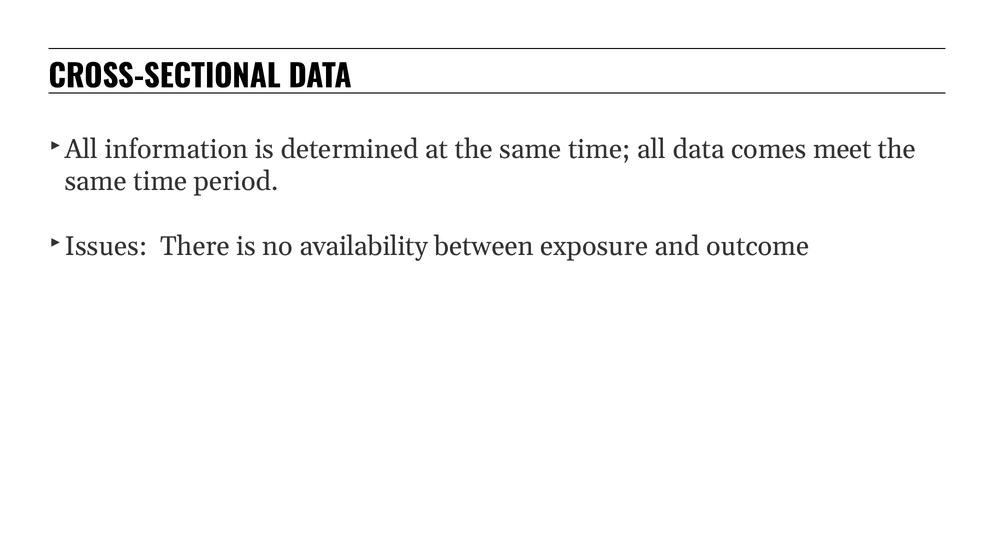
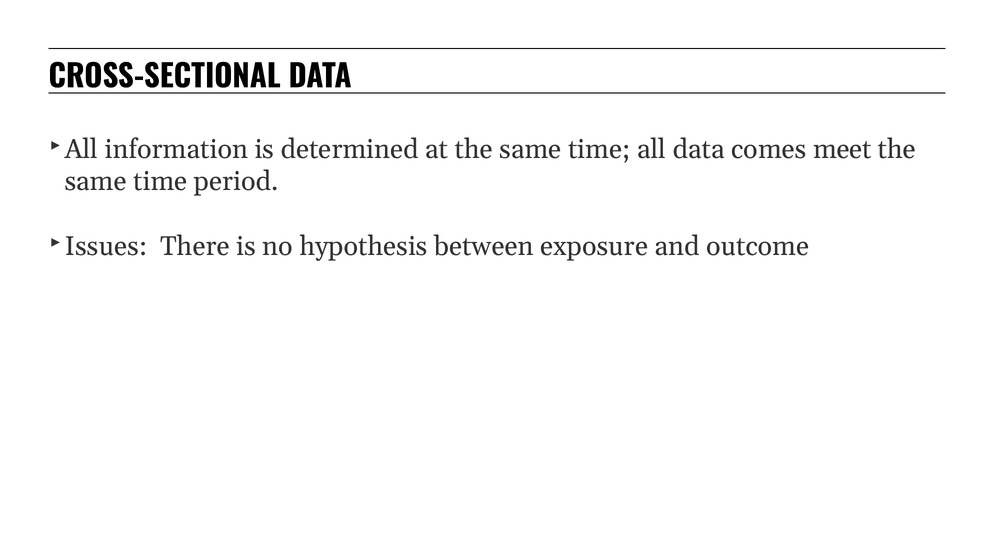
availability: availability -> hypothesis
